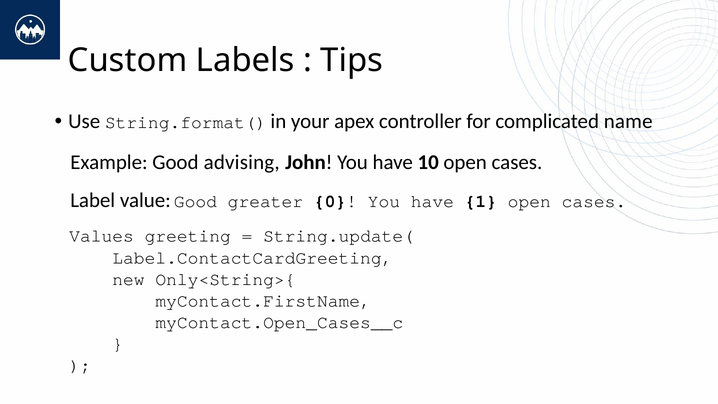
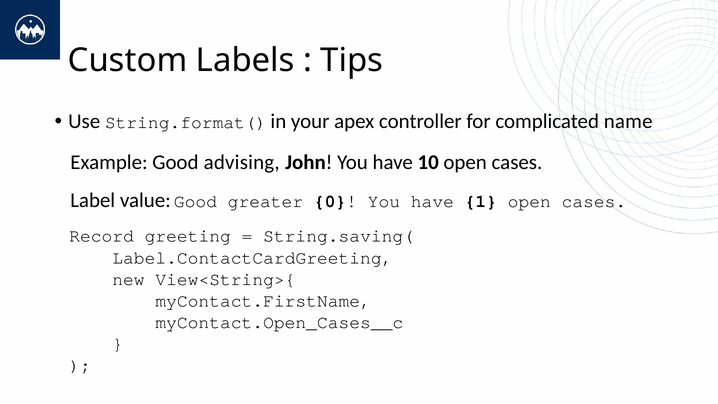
Values: Values -> Record
String.update(: String.update( -> String.saving(
Only<String>{: Only<String>{ -> View<String>{
